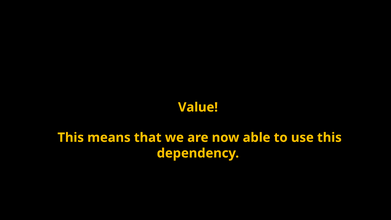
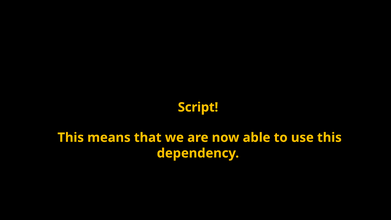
Value: Value -> Script
